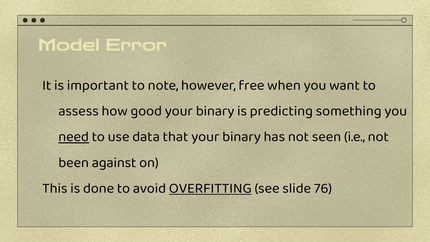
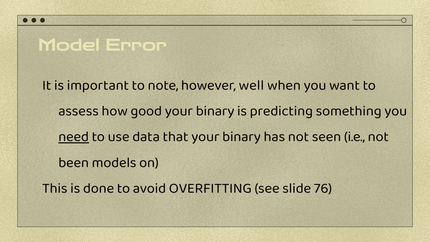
free: free -> well
against: against -> models
OVERFITTING underline: present -> none
